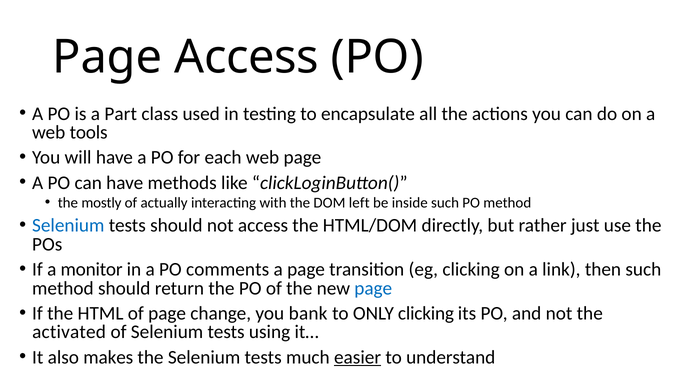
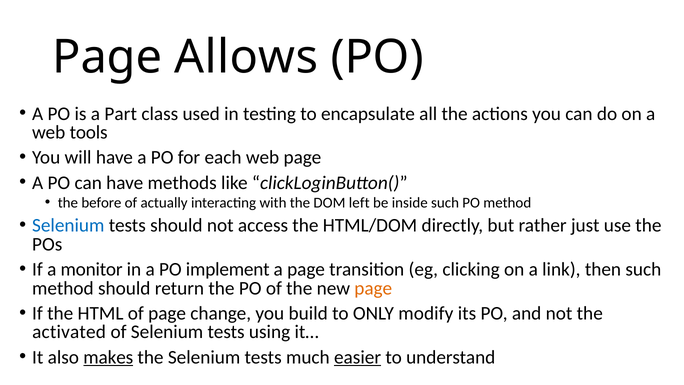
Page Access: Access -> Allows
mostly: mostly -> before
comments: comments -> implement
page at (373, 288) colour: blue -> orange
bank: bank -> build
ONLY clicking: clicking -> modify
makes underline: none -> present
